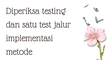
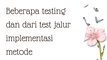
Diperiksa: Diperiksa -> Beberapa
satu: satu -> dari
